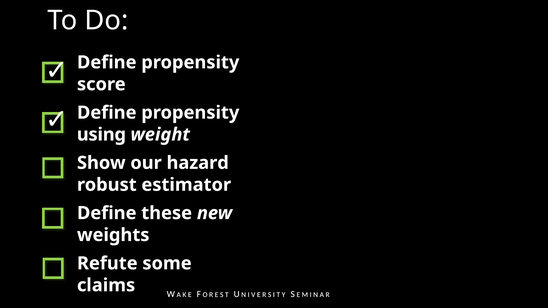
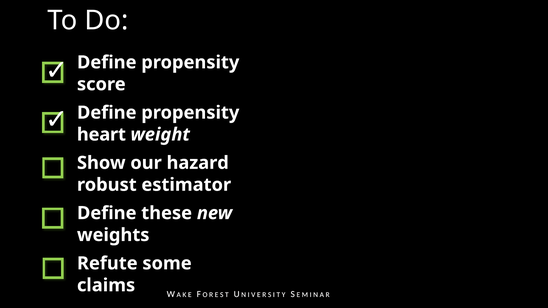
using: using -> heart
